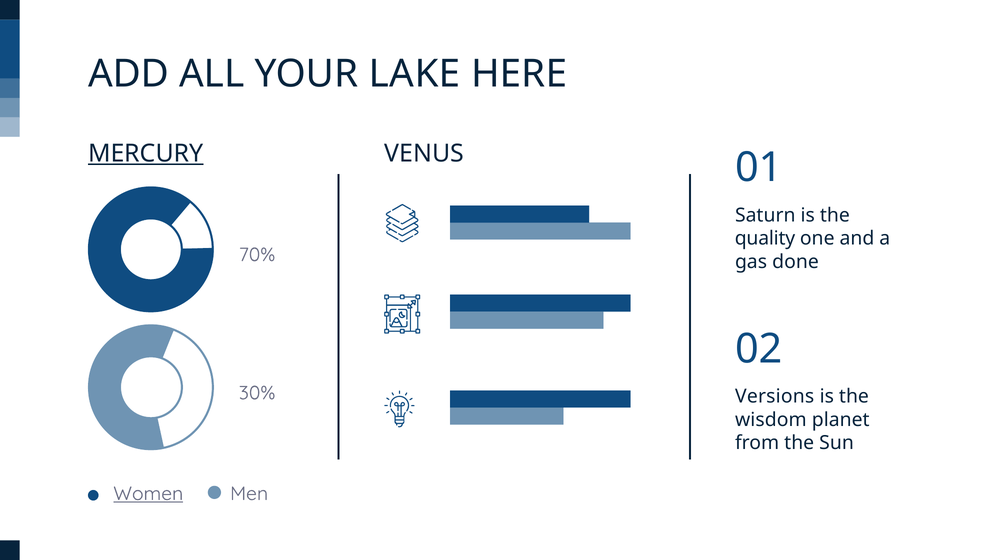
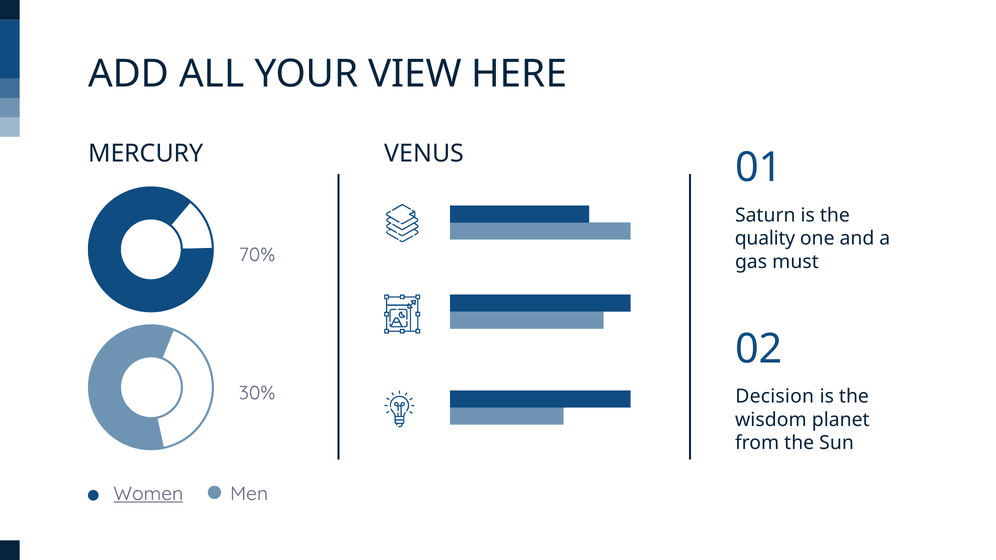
LAKE: LAKE -> VIEW
MERCURY underline: present -> none
done: done -> must
Versions: Versions -> Decision
